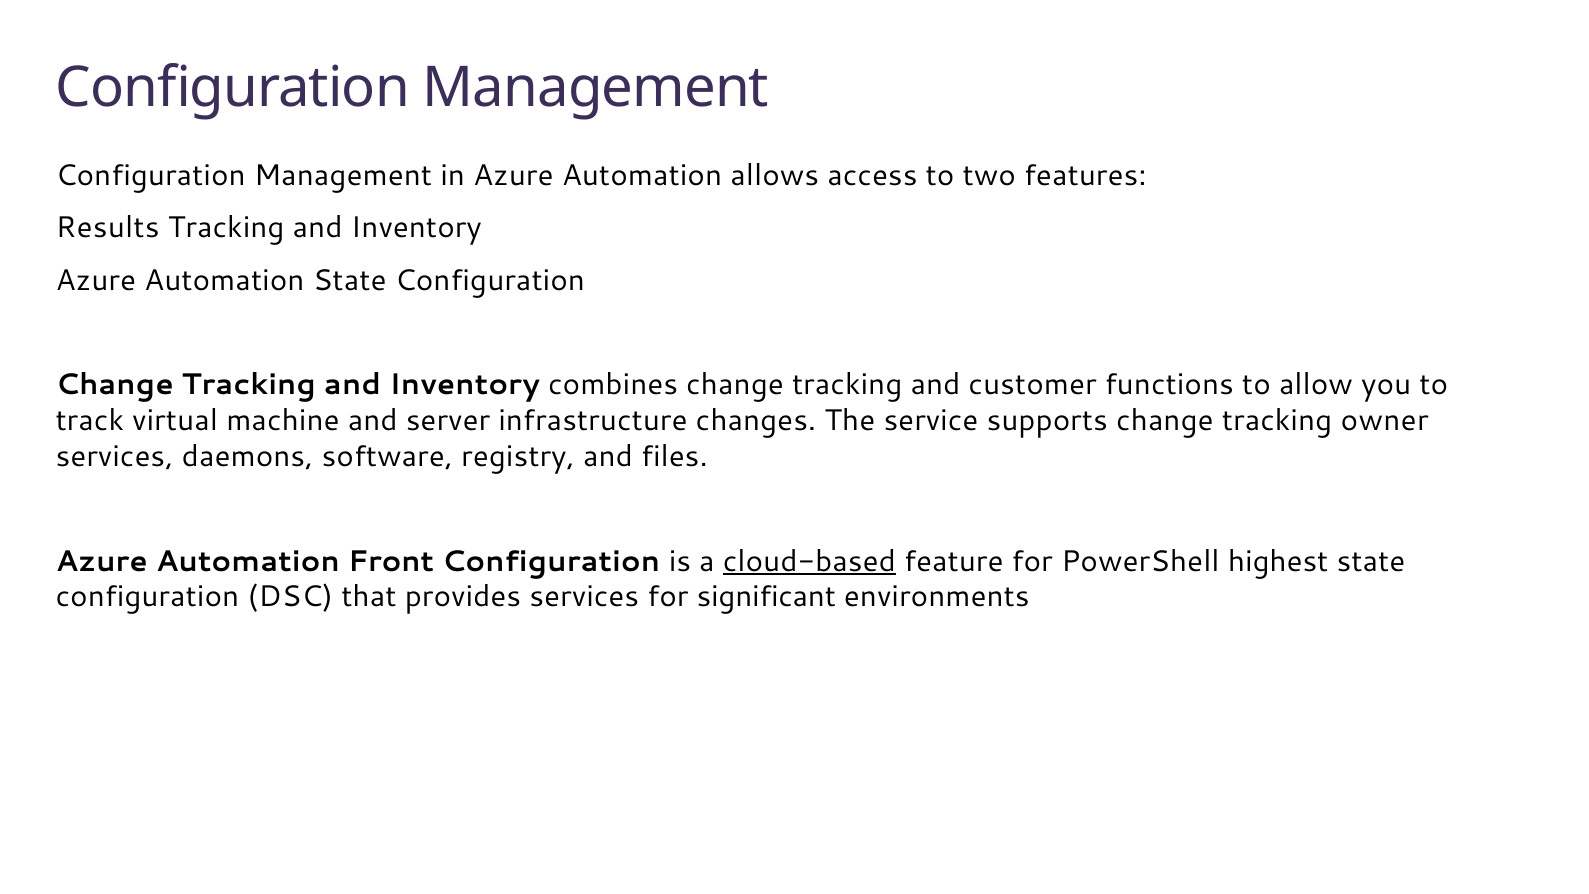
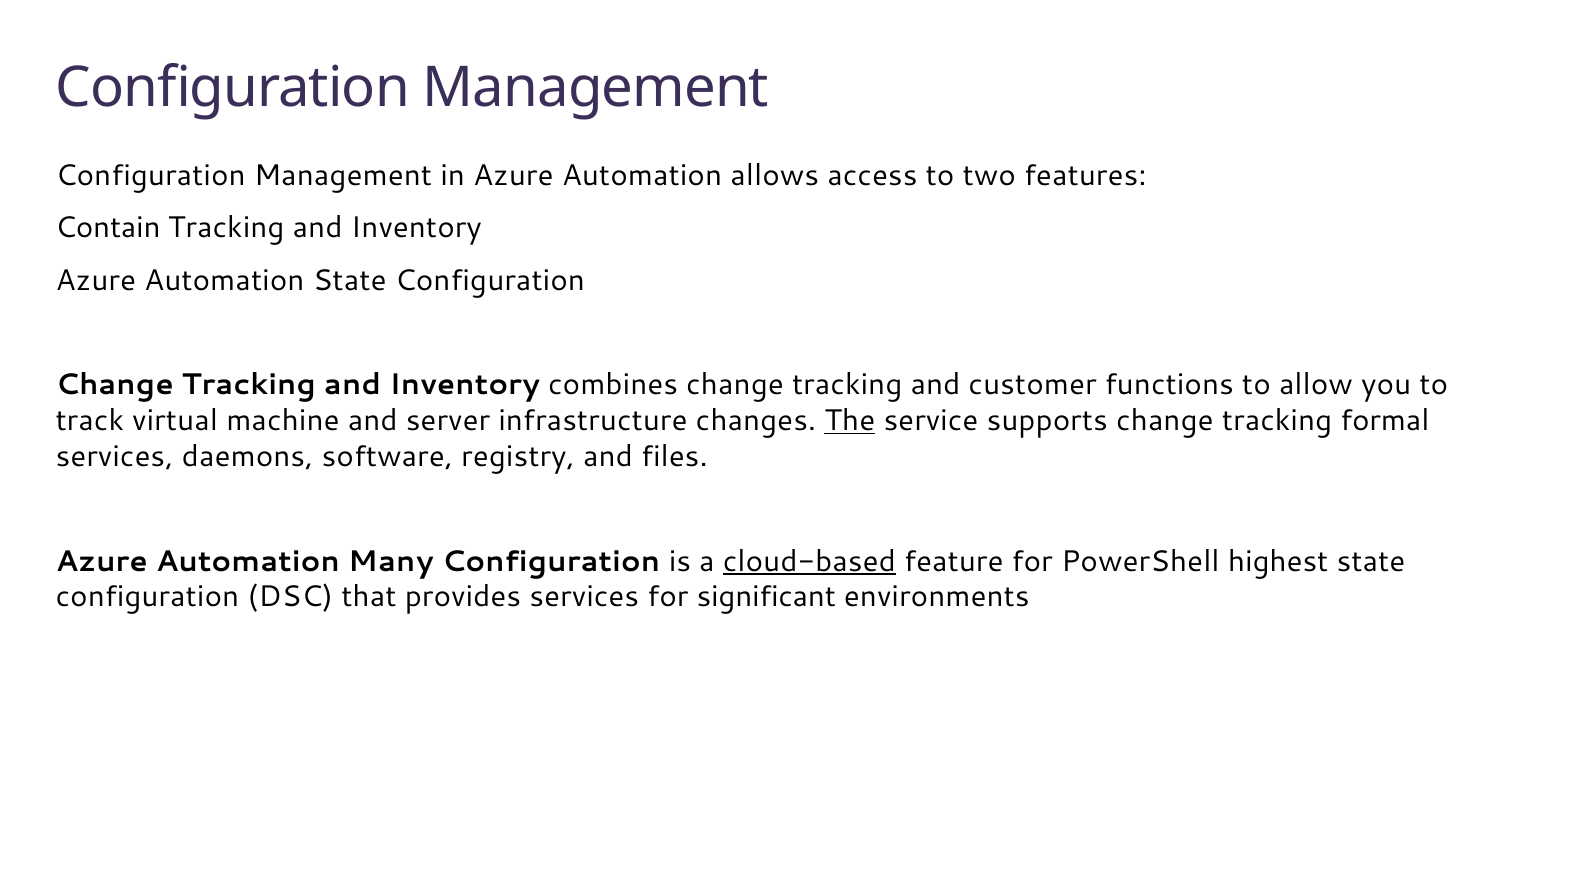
Results: Results -> Contain
The underline: none -> present
owner: owner -> formal
Front: Front -> Many
